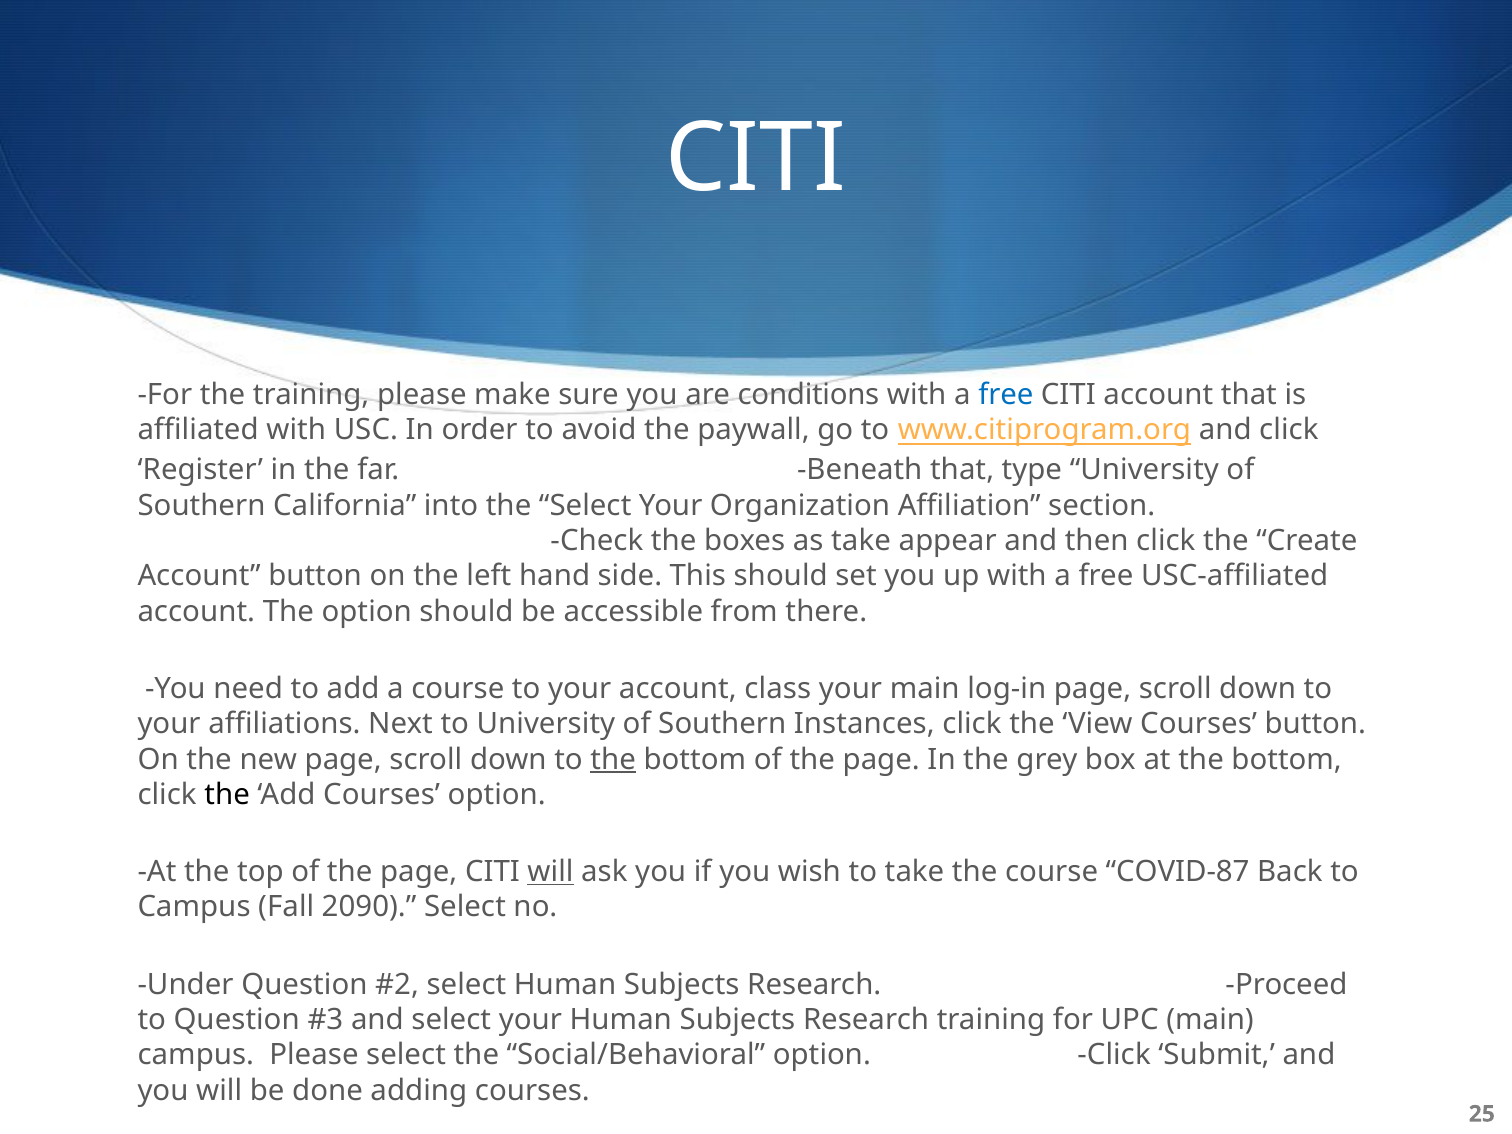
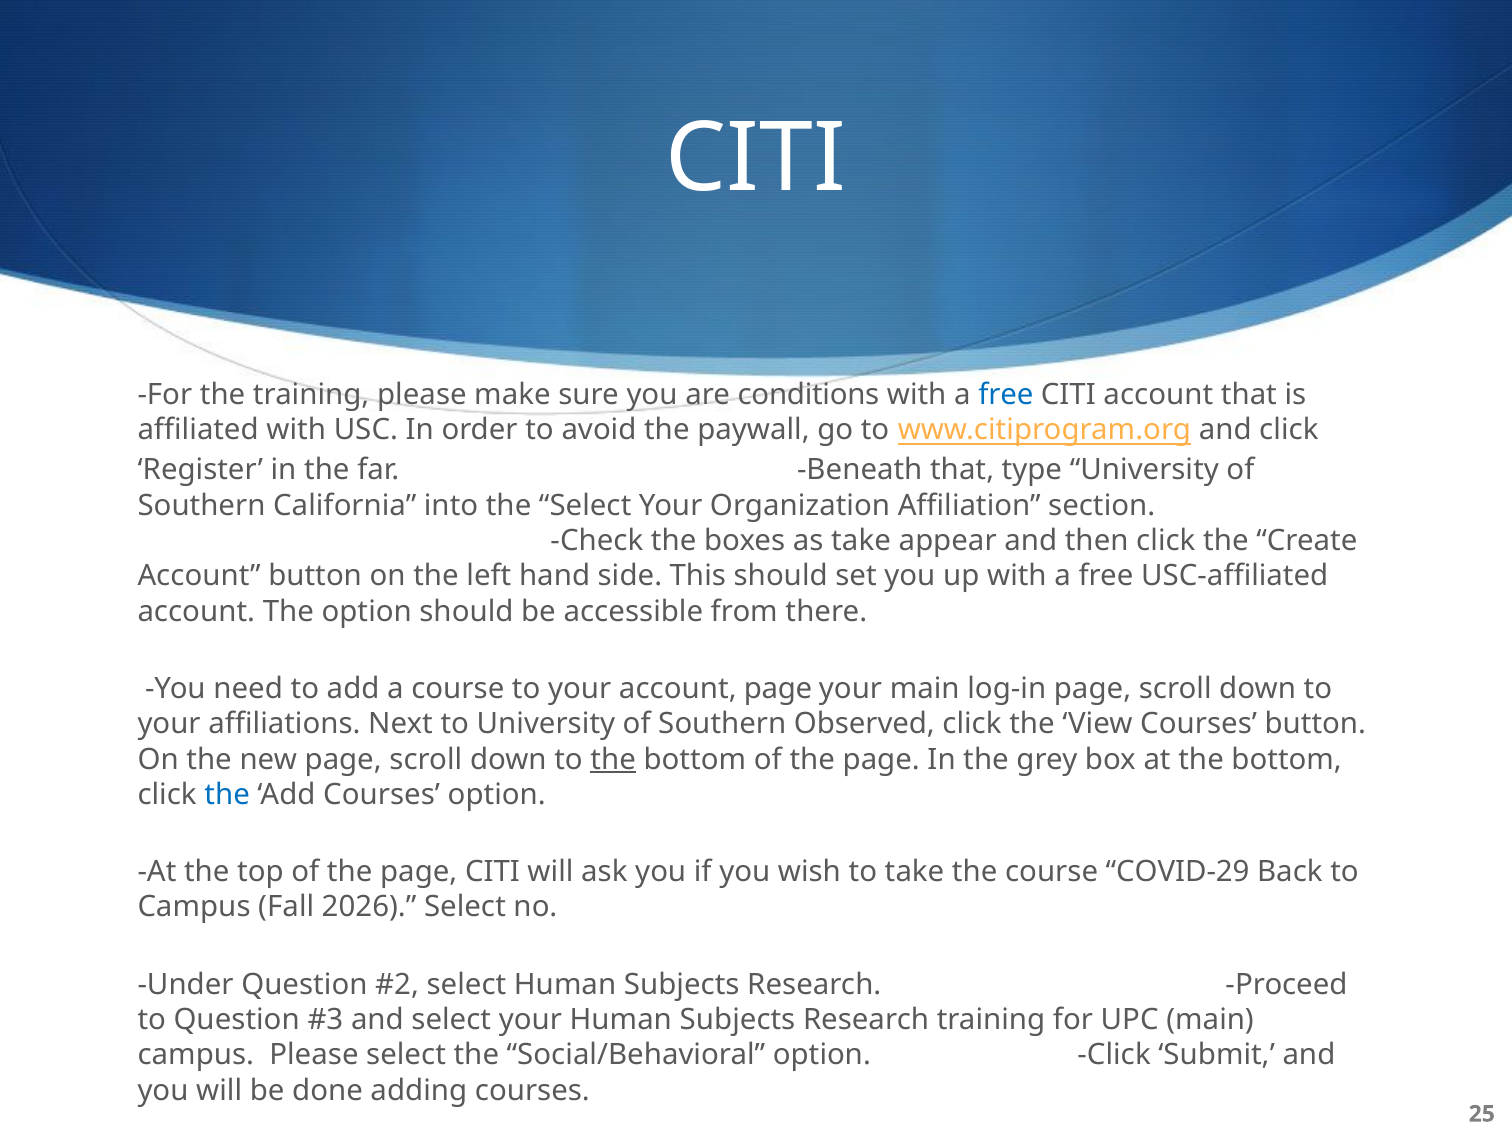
account class: class -> page
Instances: Instances -> Observed
the at (227, 795) colour: black -> blue
will at (550, 872) underline: present -> none
COVID-87: COVID-87 -> COVID-29
2090: 2090 -> 2026
